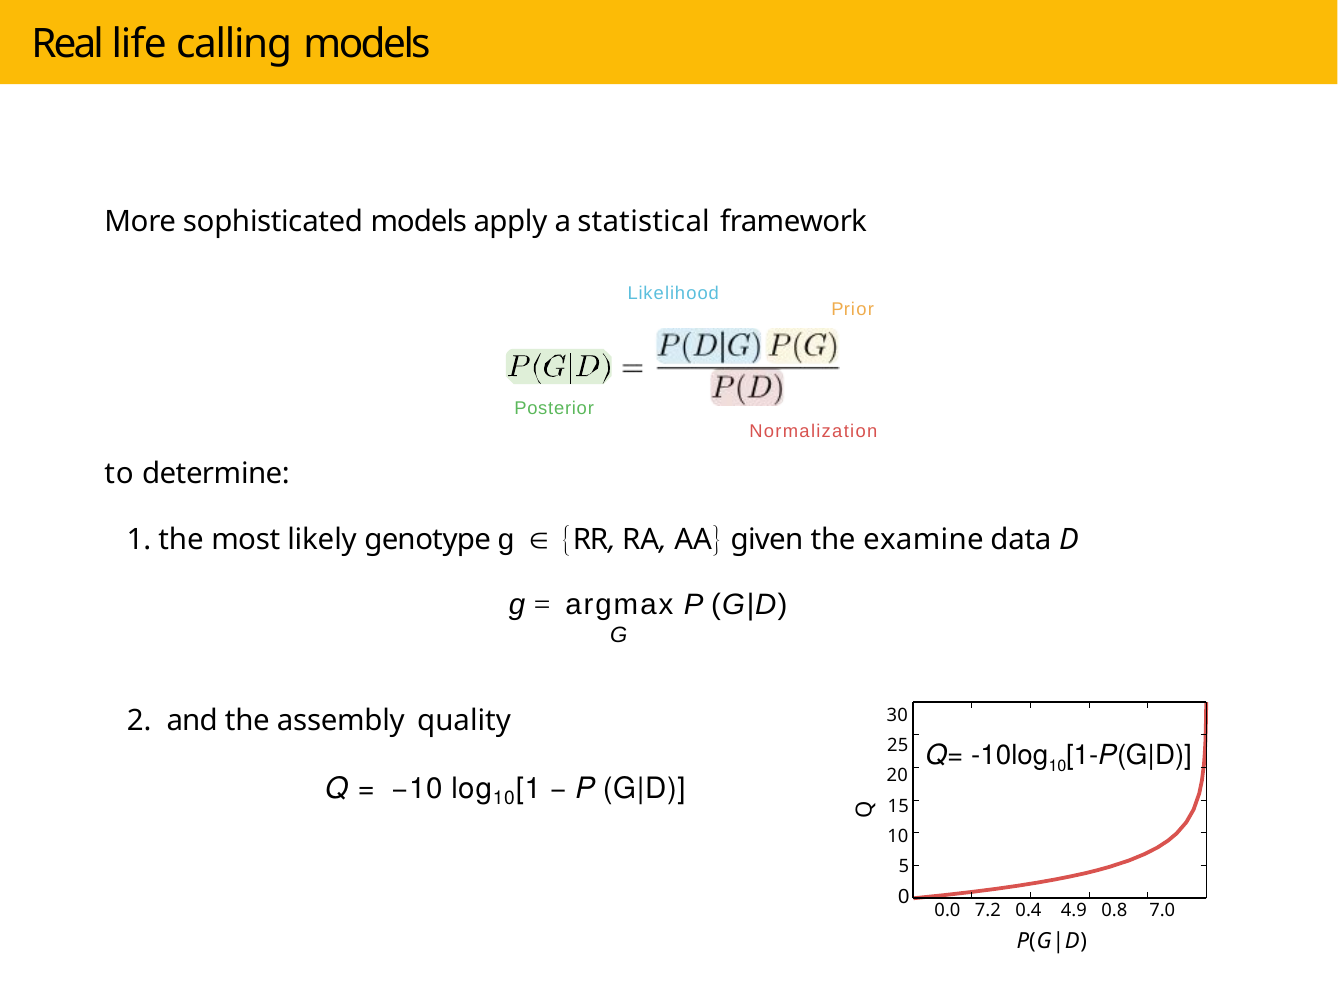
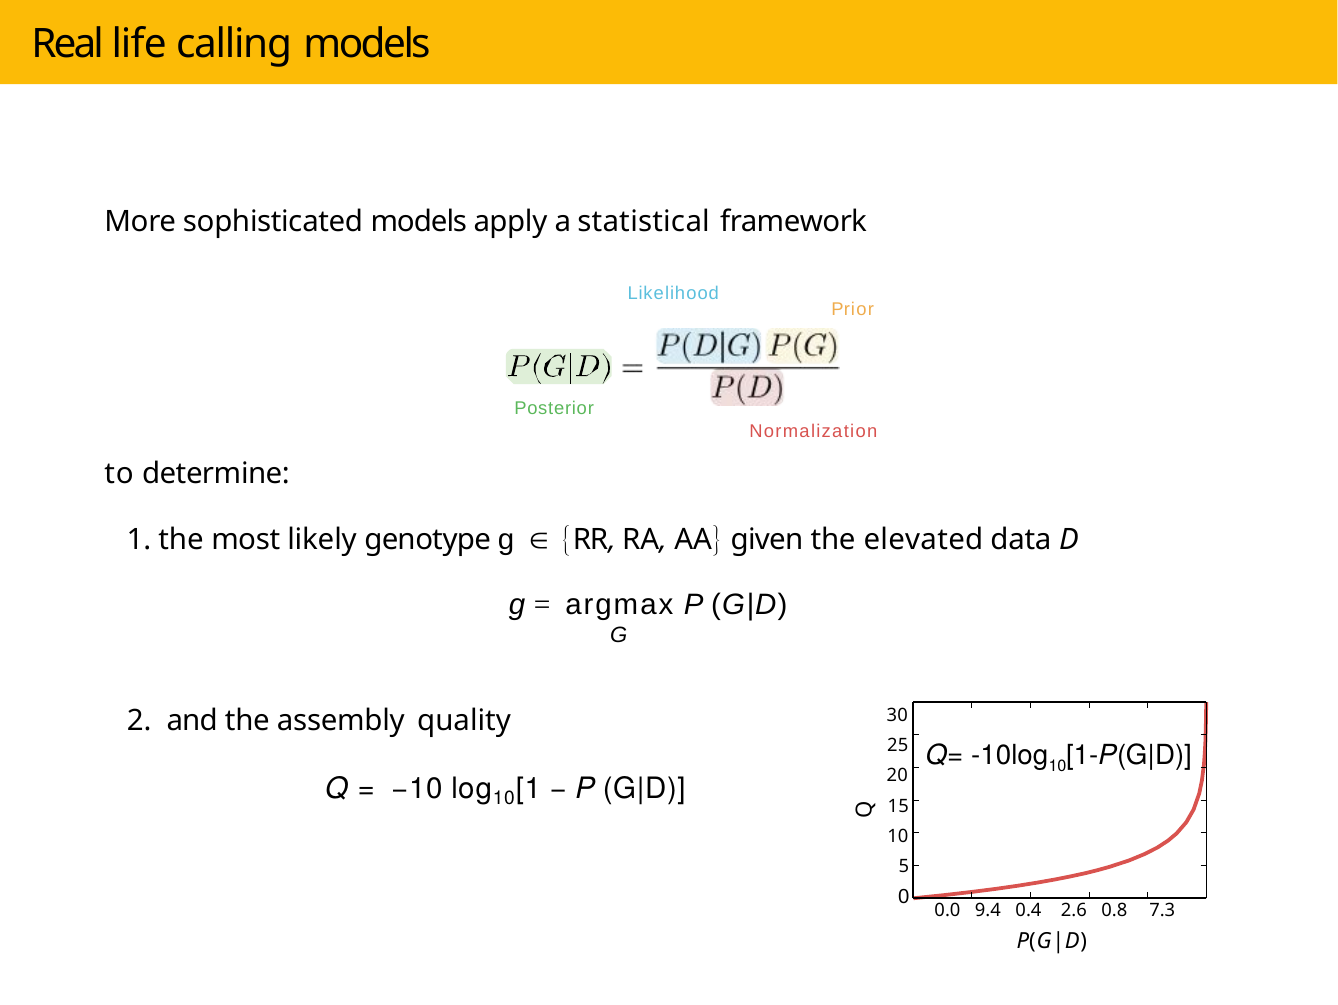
examine: examine -> elevated
7.2: 7.2 -> 9.4
4.9: 4.9 -> 2.6
7.0: 7.0 -> 7.3
